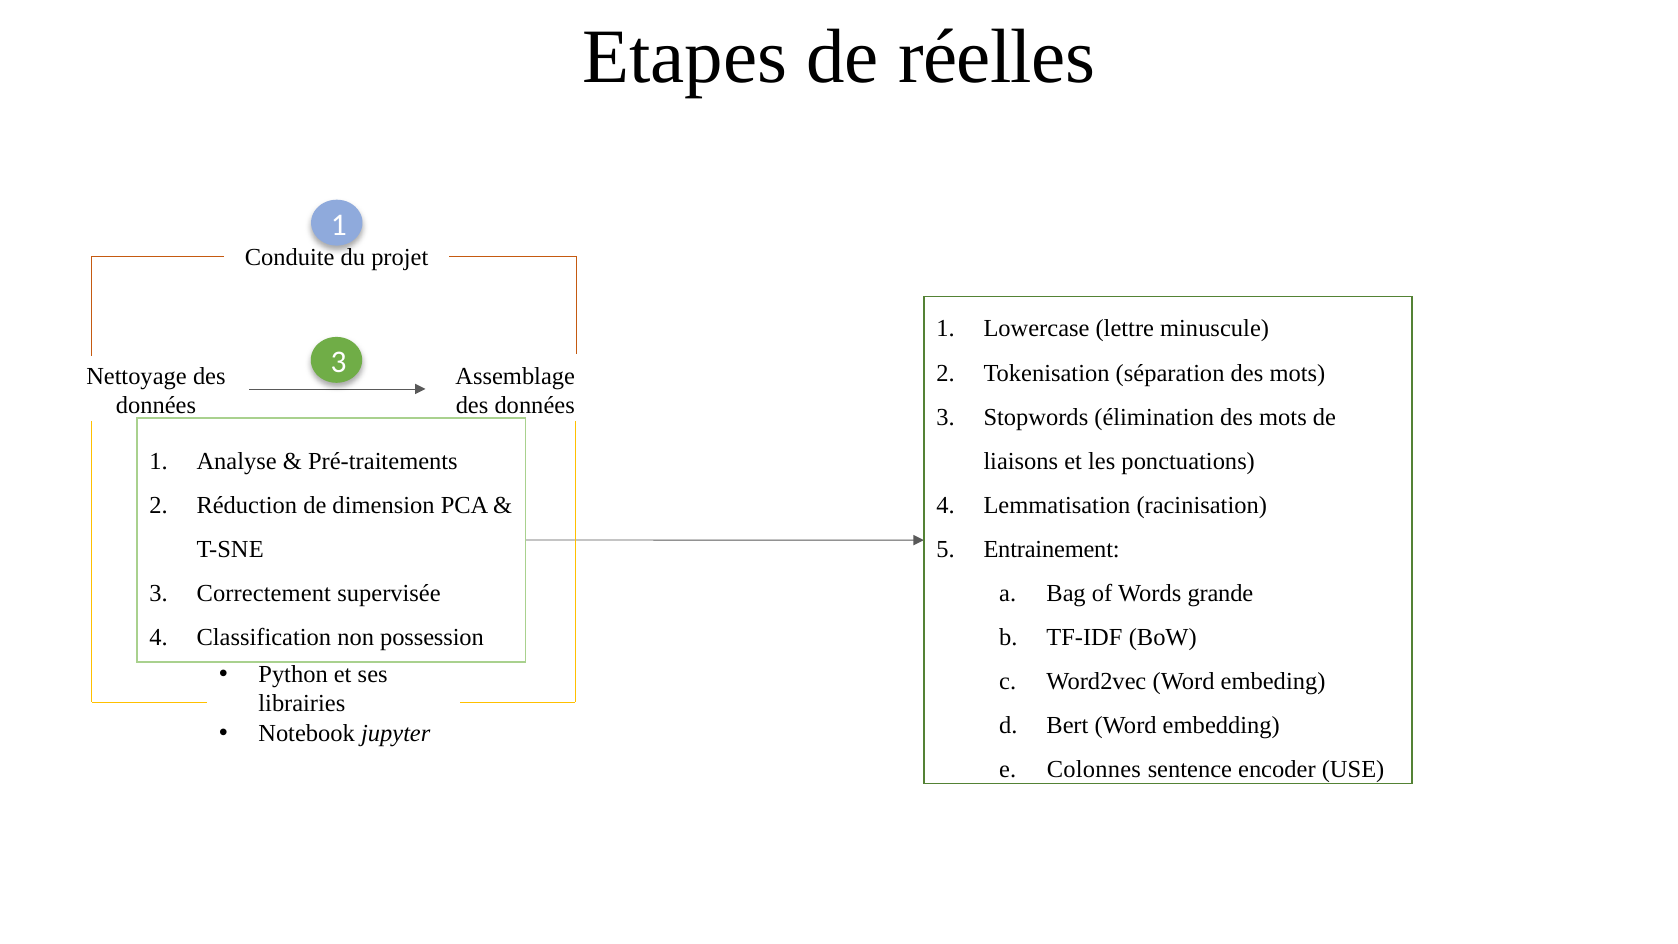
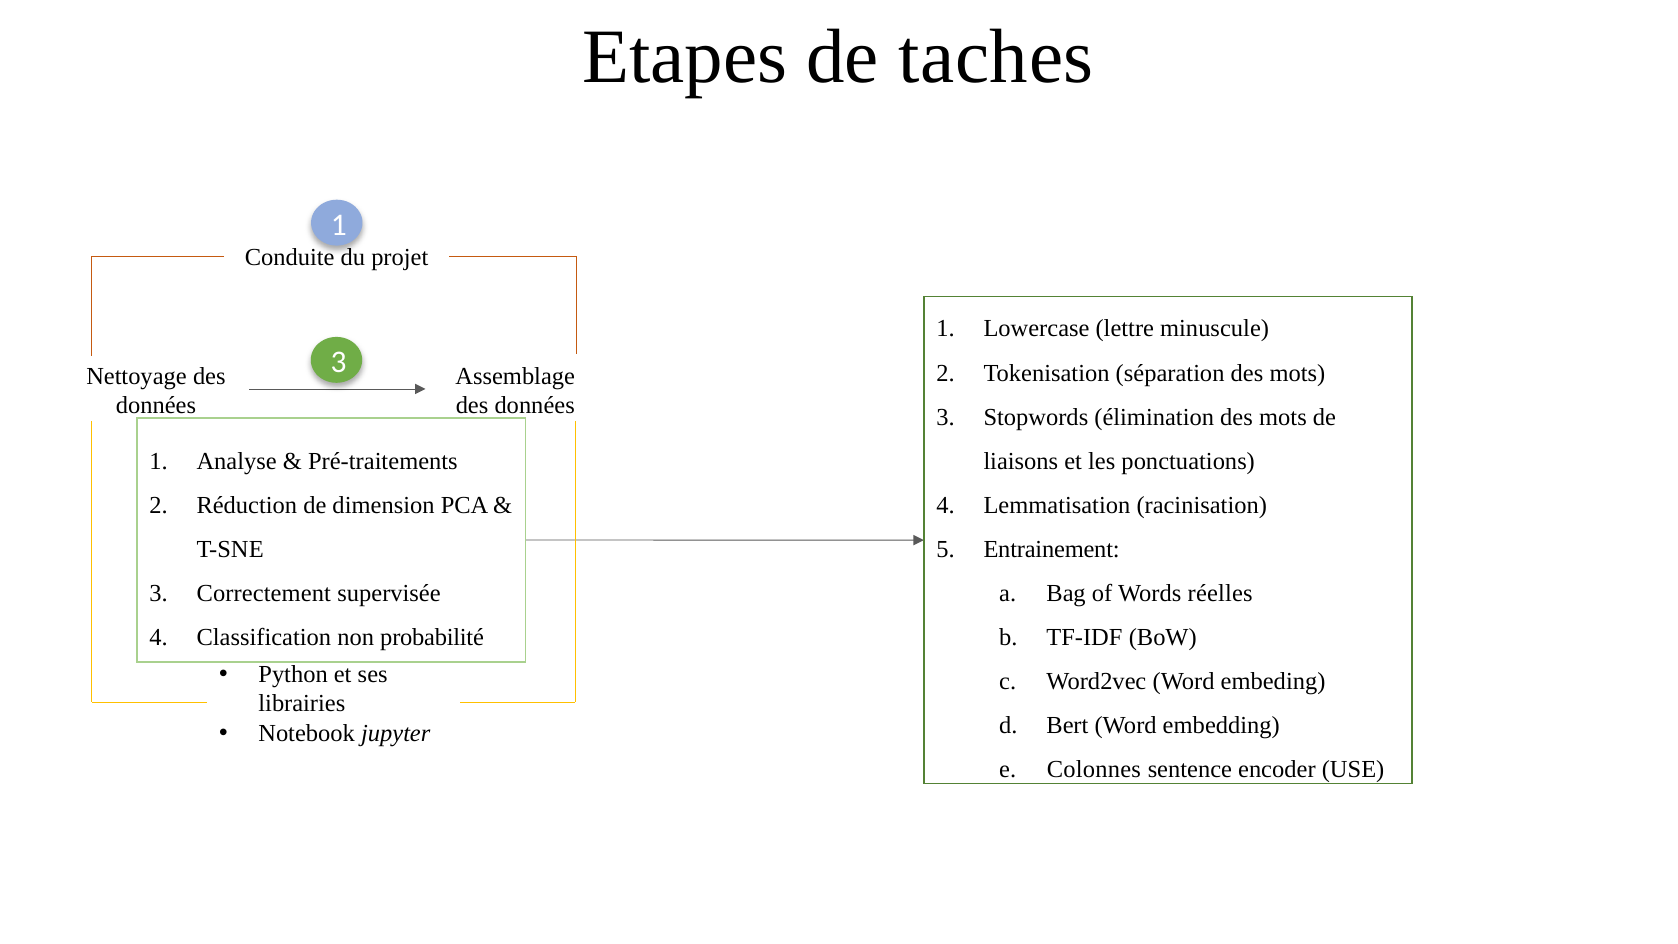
réelles: réelles -> taches
grande: grande -> réelles
possession: possession -> probabilité
